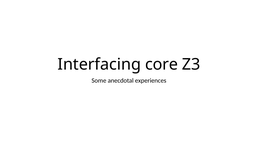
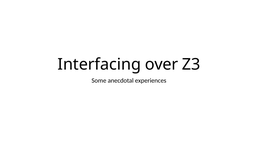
core: core -> over
